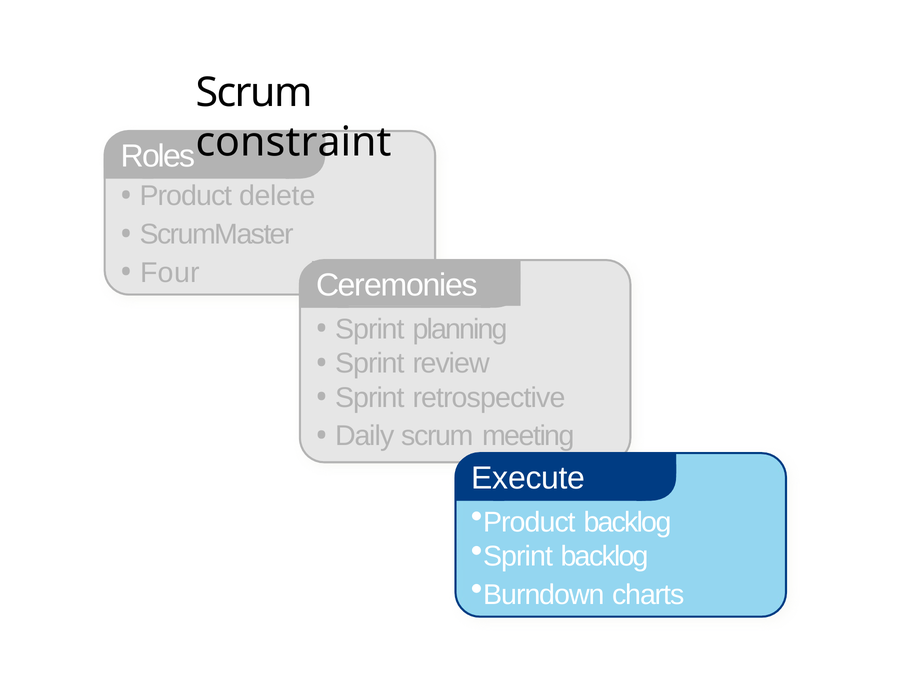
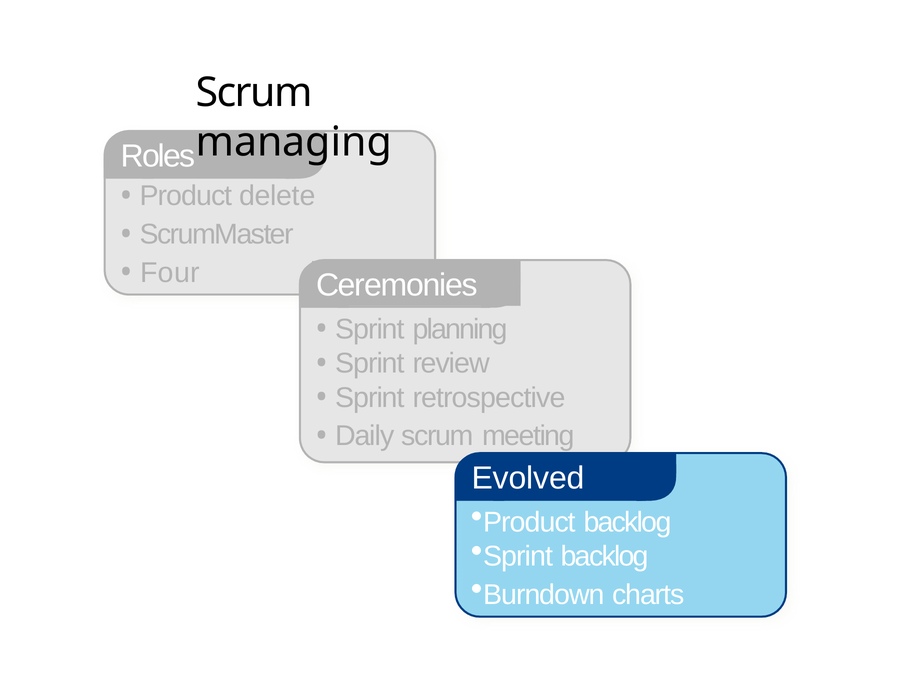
constraint: constraint -> managing
Execute: Execute -> Evolved
